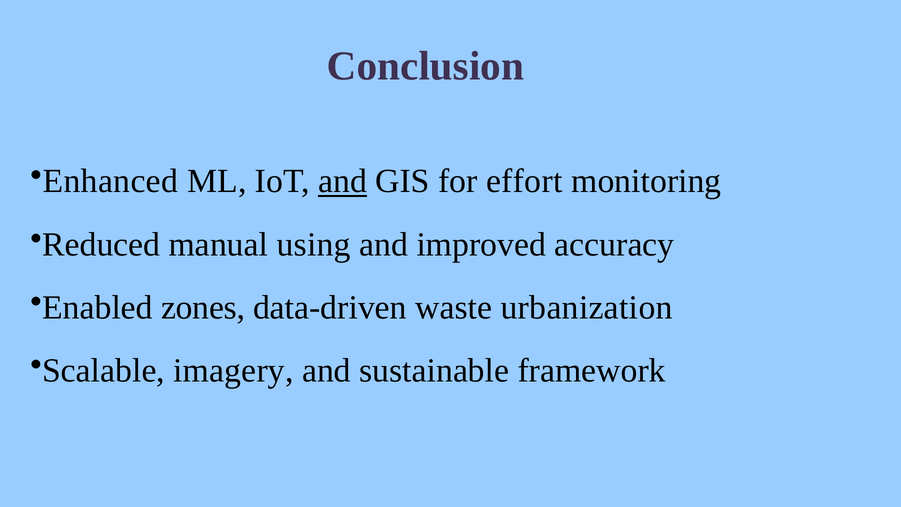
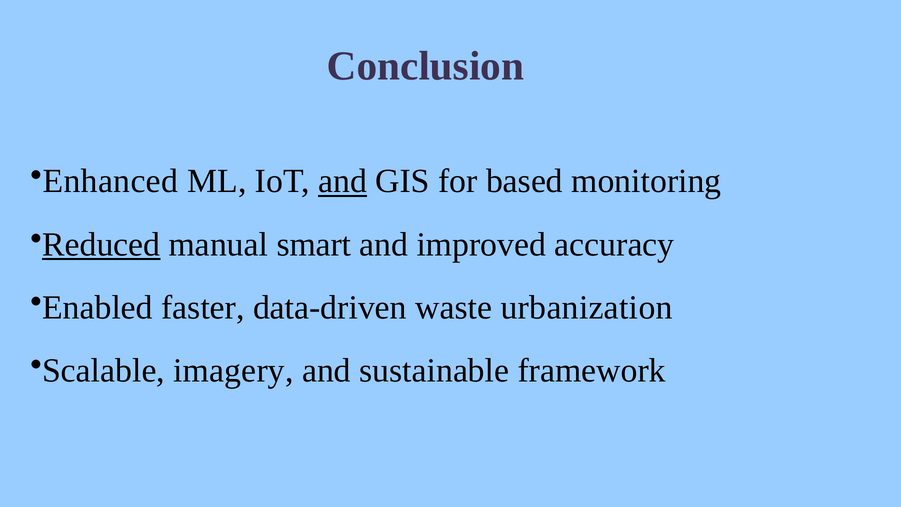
effort: effort -> based
Reduced underline: none -> present
using: using -> smart
zones: zones -> faster
